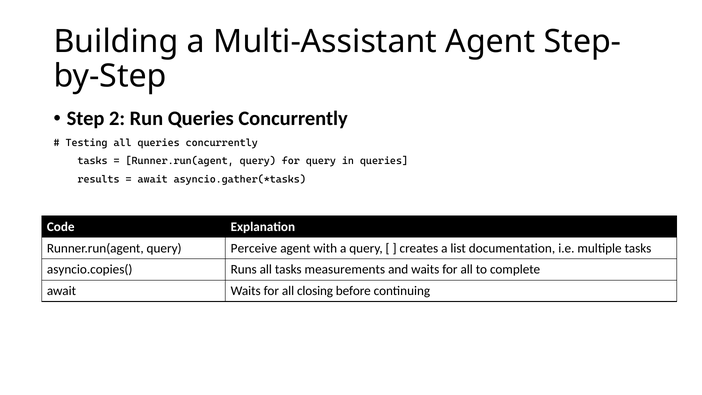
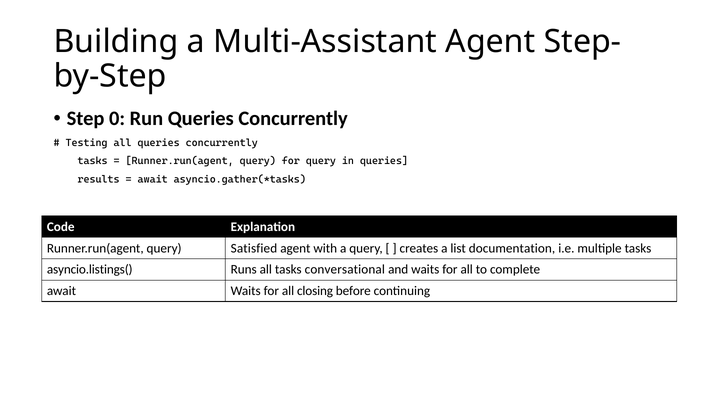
2: 2 -> 0
Perceive: Perceive -> Satisfied
asyncio.copies(: asyncio.copies( -> asyncio.listings(
measurements: measurements -> conversational
